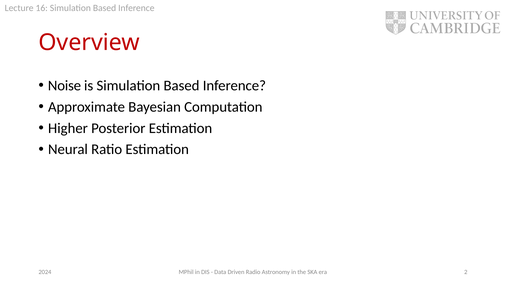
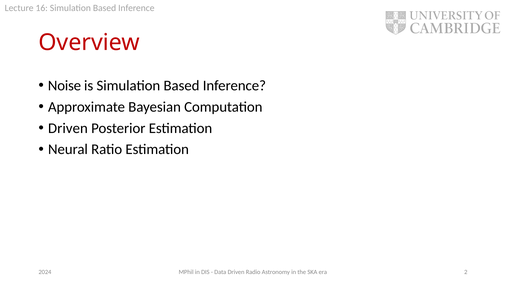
Higher at (68, 128): Higher -> Driven
